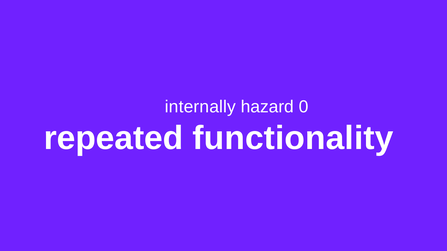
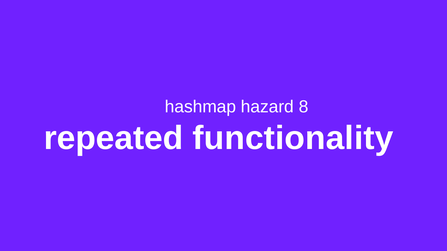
internally: internally -> hashmap
0: 0 -> 8
